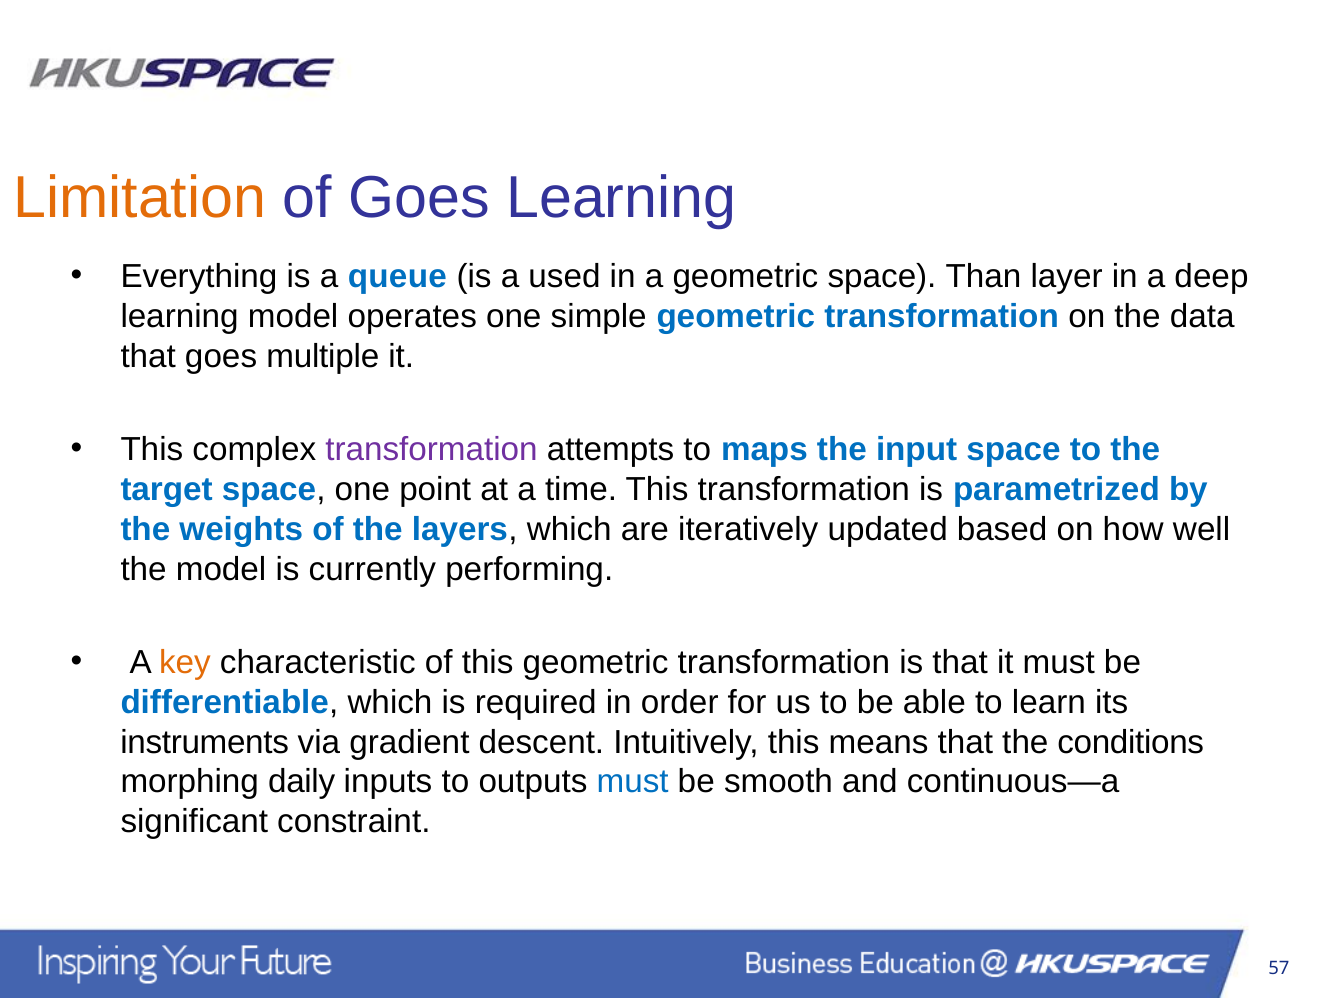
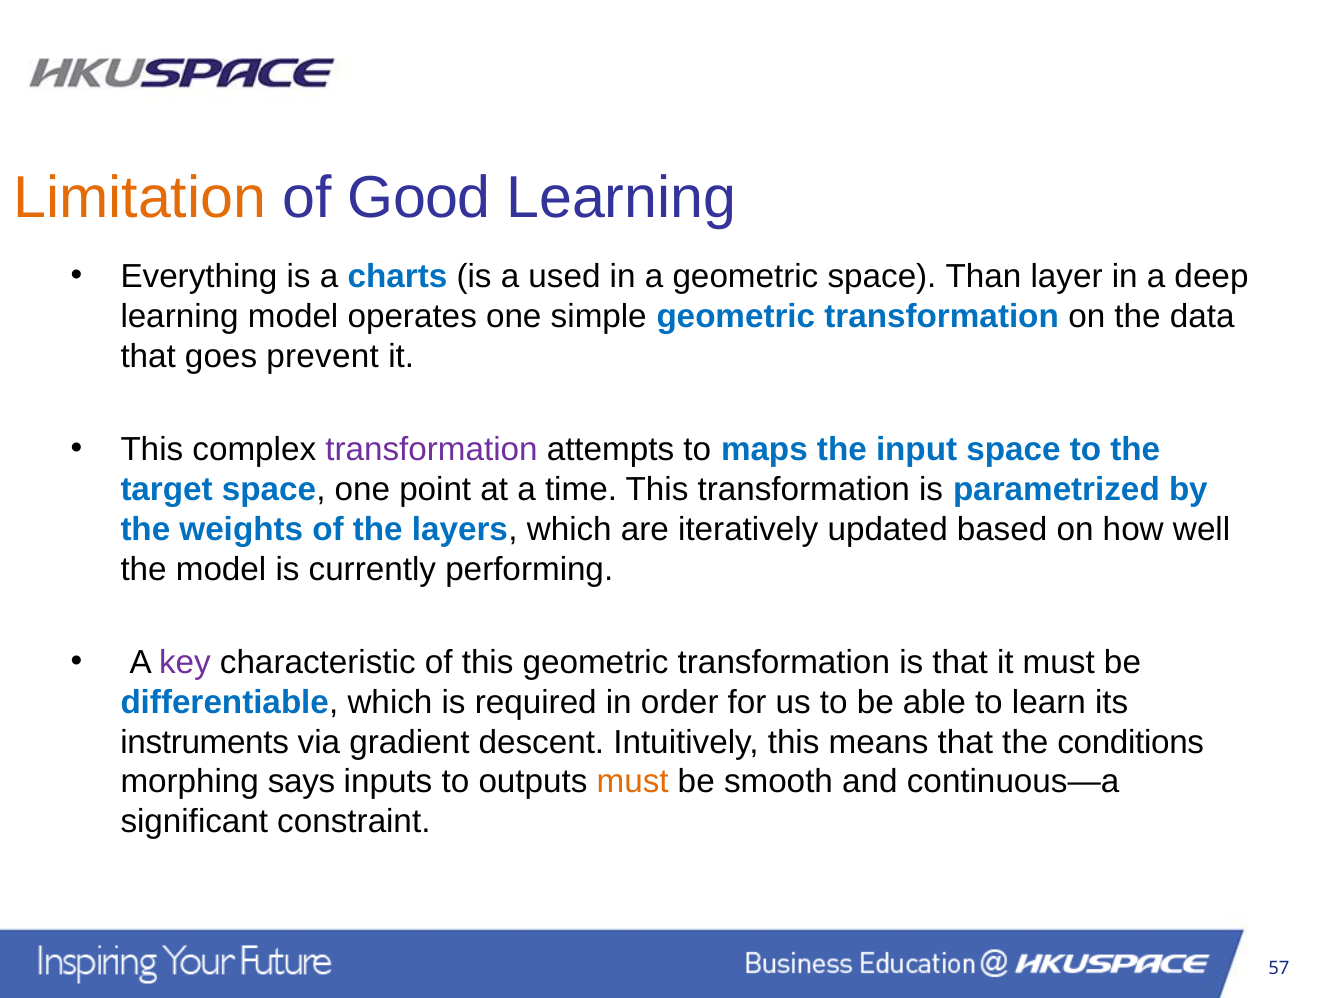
of Goes: Goes -> Good
queue: queue -> charts
multiple: multiple -> prevent
key colour: orange -> purple
daily: daily -> says
must at (633, 782) colour: blue -> orange
